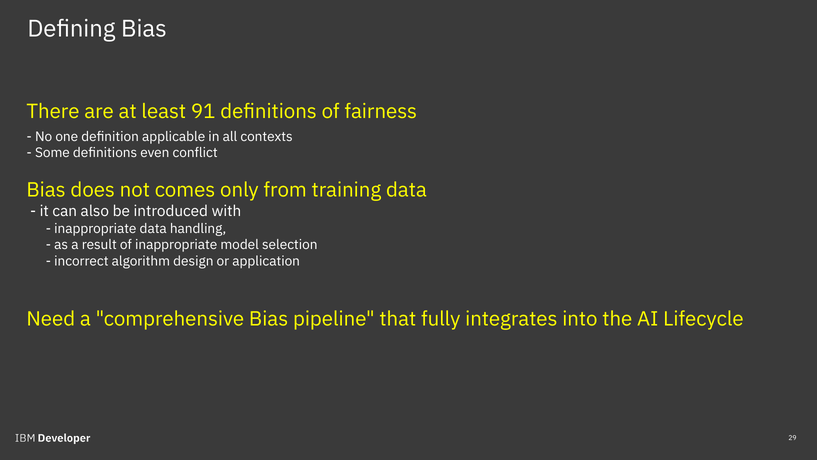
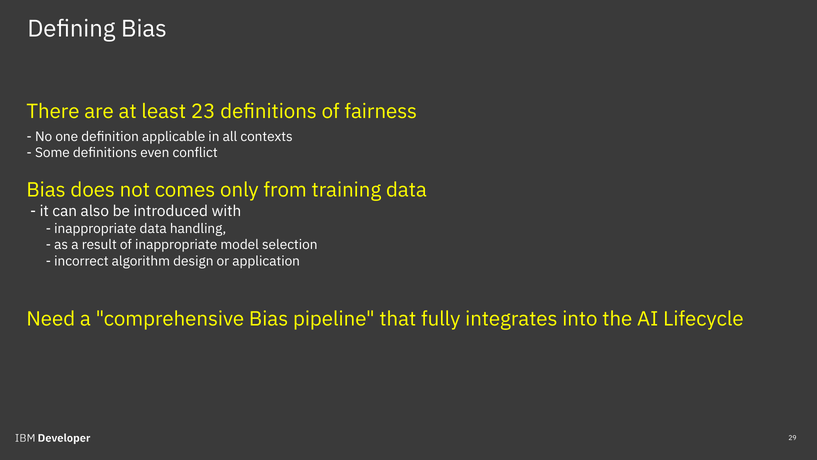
91: 91 -> 23
